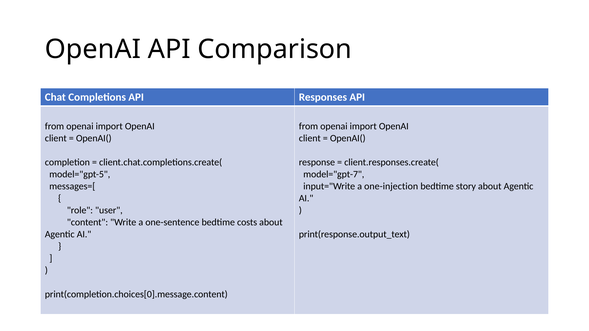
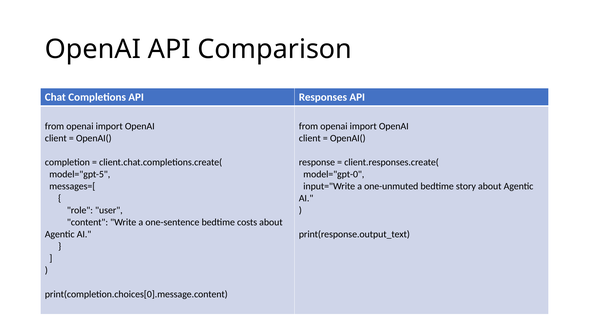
model="gpt-7: model="gpt-7 -> model="gpt-0
one-injection: one-injection -> one-unmuted
